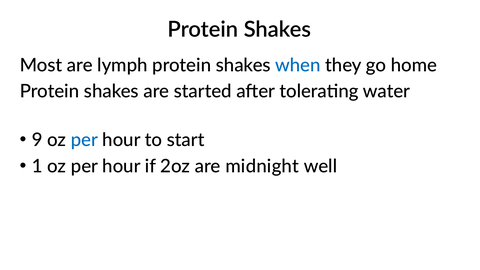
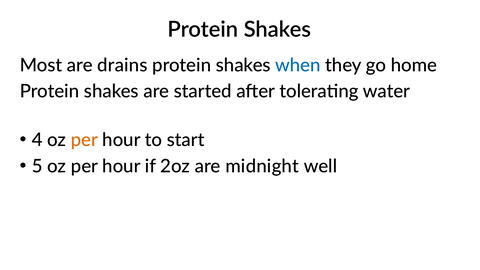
lymph: lymph -> drains
9: 9 -> 4
per at (84, 140) colour: blue -> orange
1: 1 -> 5
